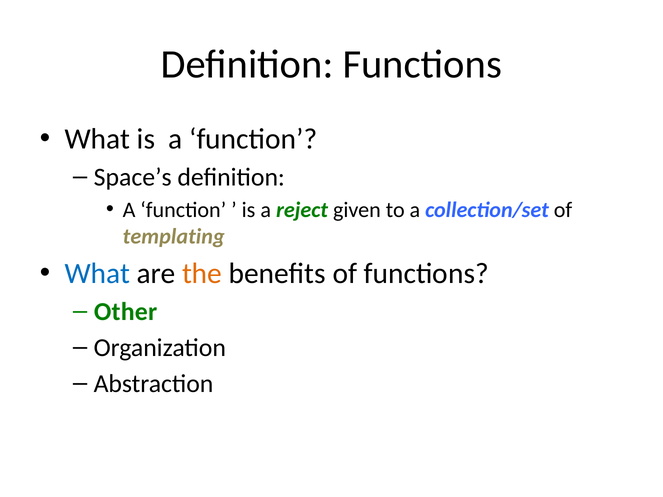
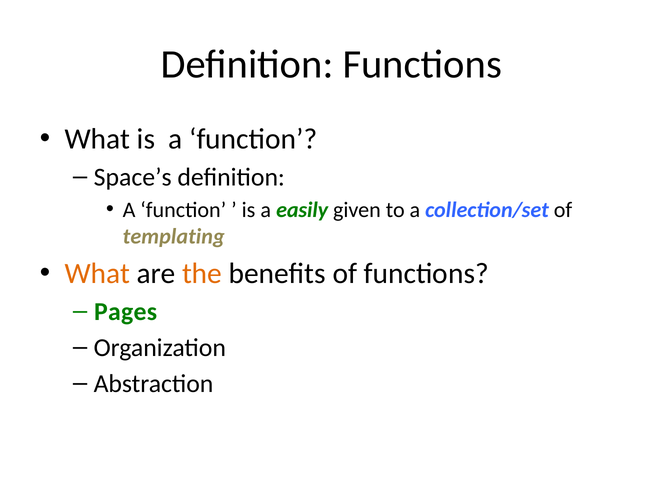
reject: reject -> easily
What at (97, 274) colour: blue -> orange
Other: Other -> Pages
